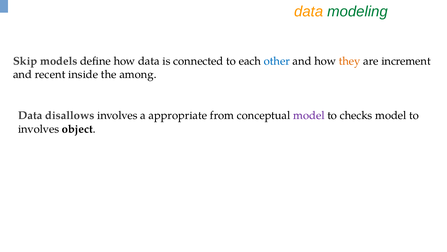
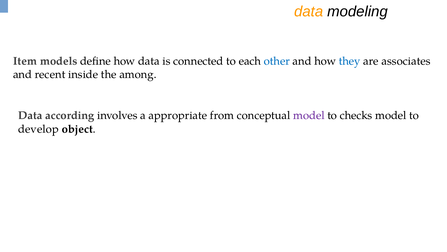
modeling colour: green -> black
Skip: Skip -> Item
they colour: orange -> blue
increment: increment -> associates
disallows: disallows -> according
involves at (39, 129): involves -> develop
